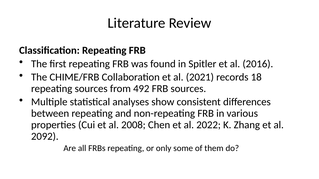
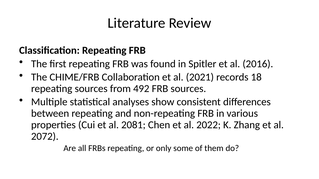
2008: 2008 -> 2081
2092: 2092 -> 2072
